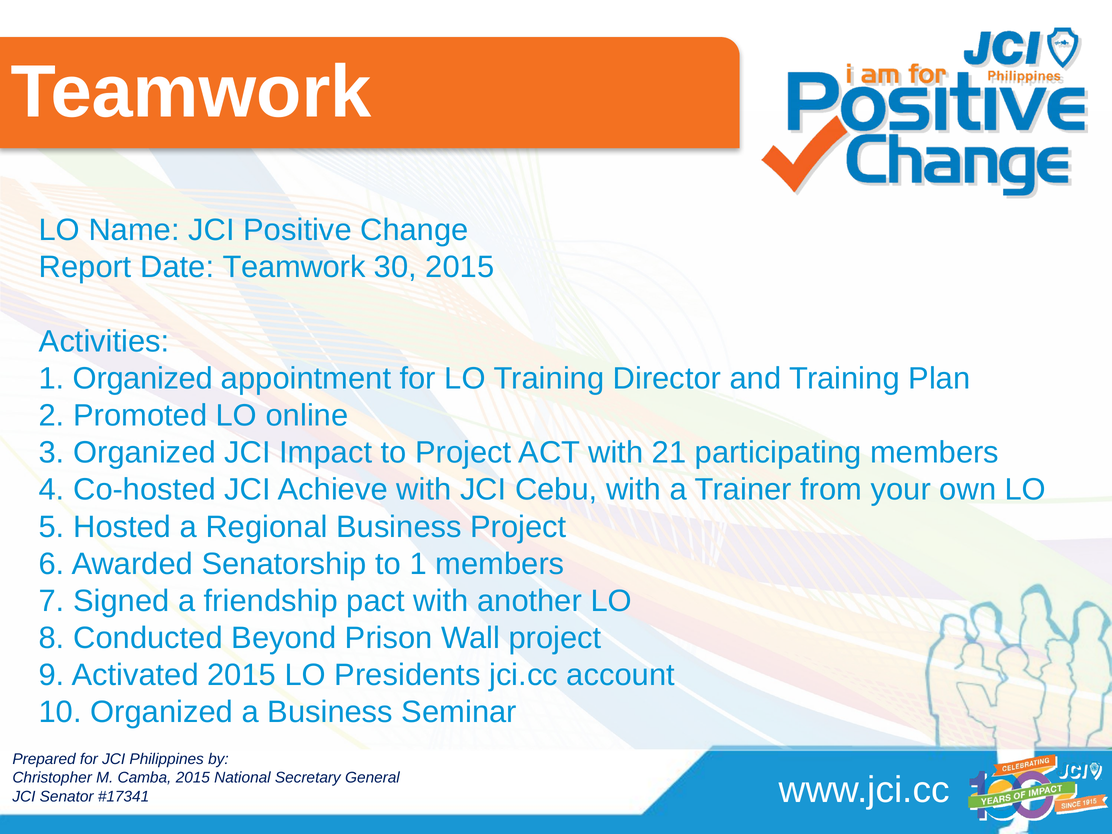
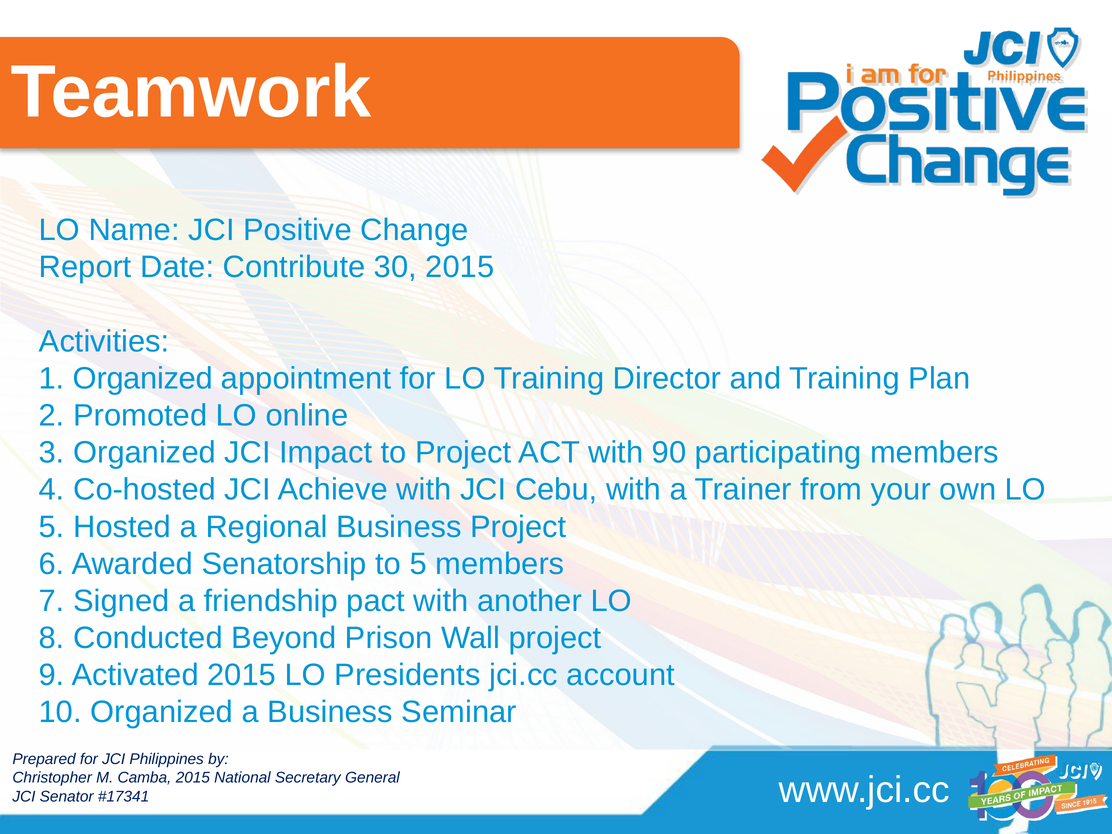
Date Teamwork: Teamwork -> Contribute
21: 21 -> 90
to 1: 1 -> 5
